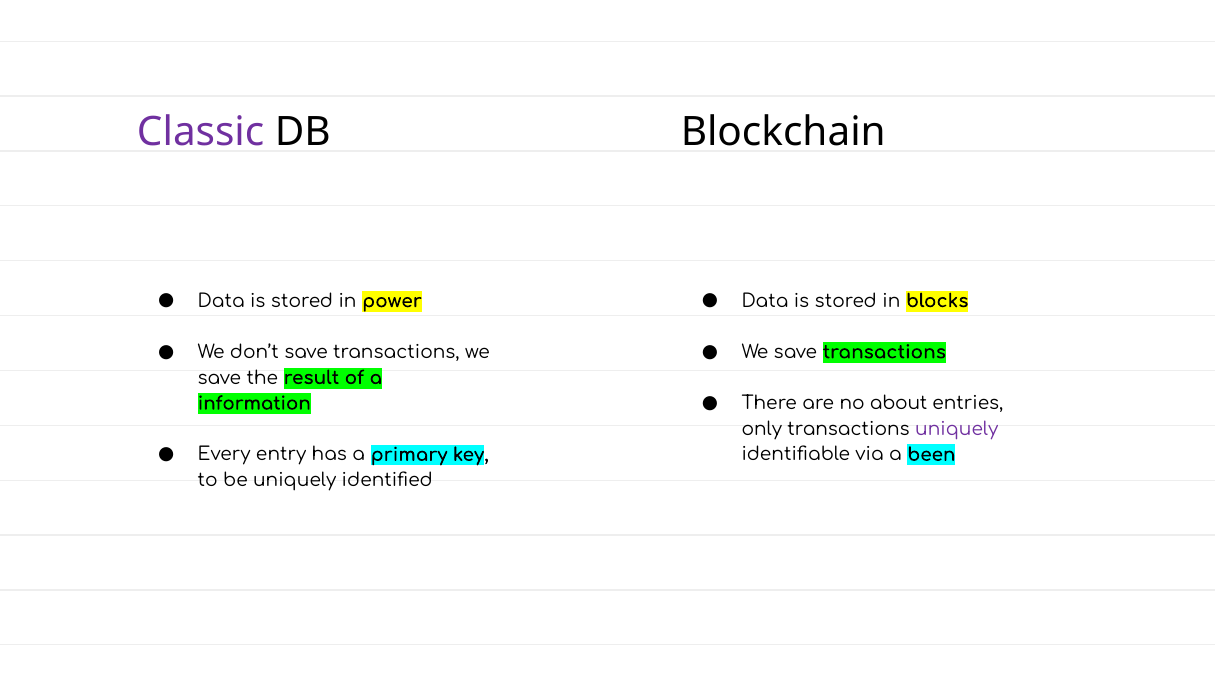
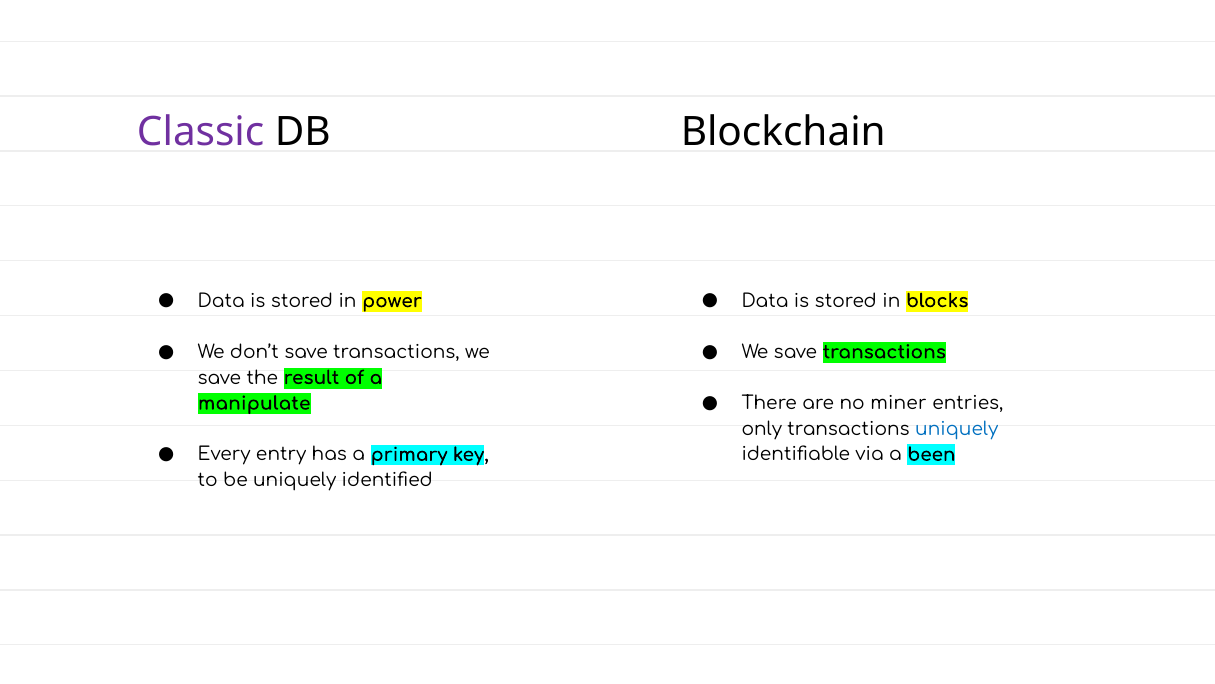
about: about -> miner
information: information -> manipulate
uniquely at (957, 429) colour: purple -> blue
